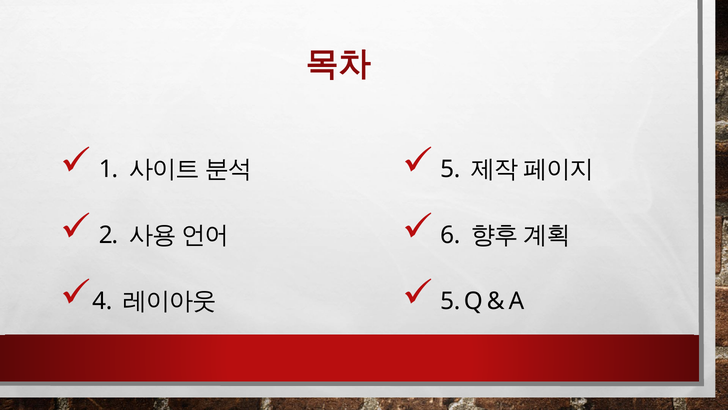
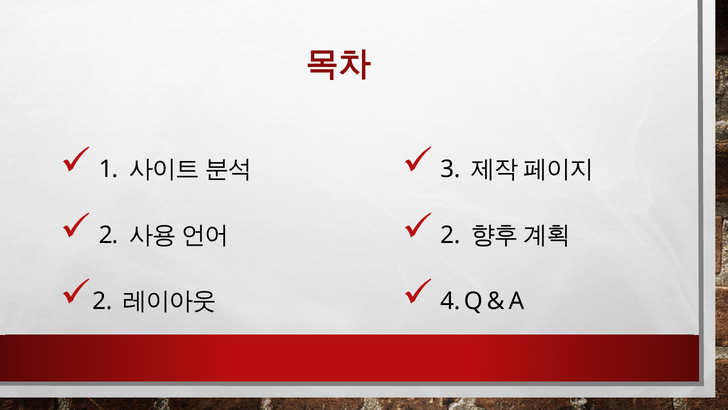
5 at (450, 169): 5 -> 3
6 at (450, 235): 6 -> 2
4 at (102, 301): 4 -> 2
5 at (450, 301): 5 -> 4
